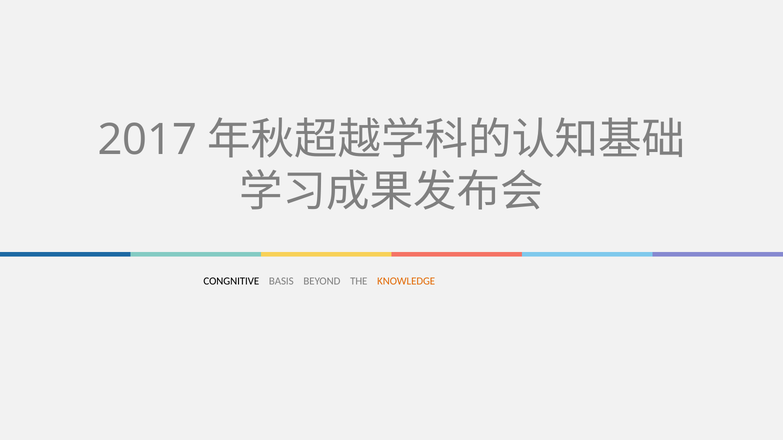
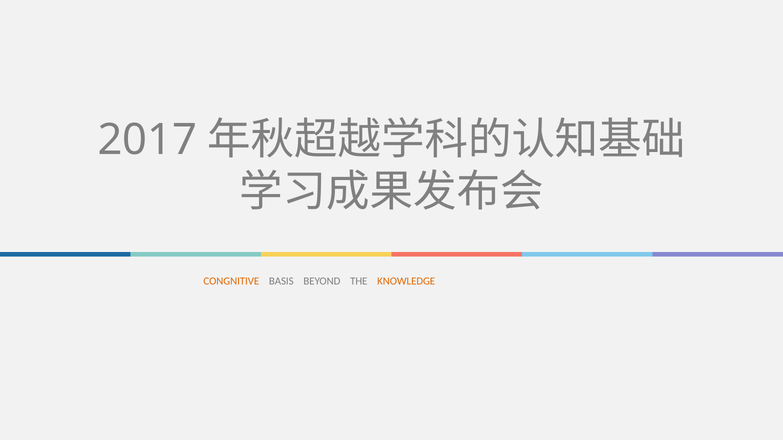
CONGNITIVE colour: black -> orange
